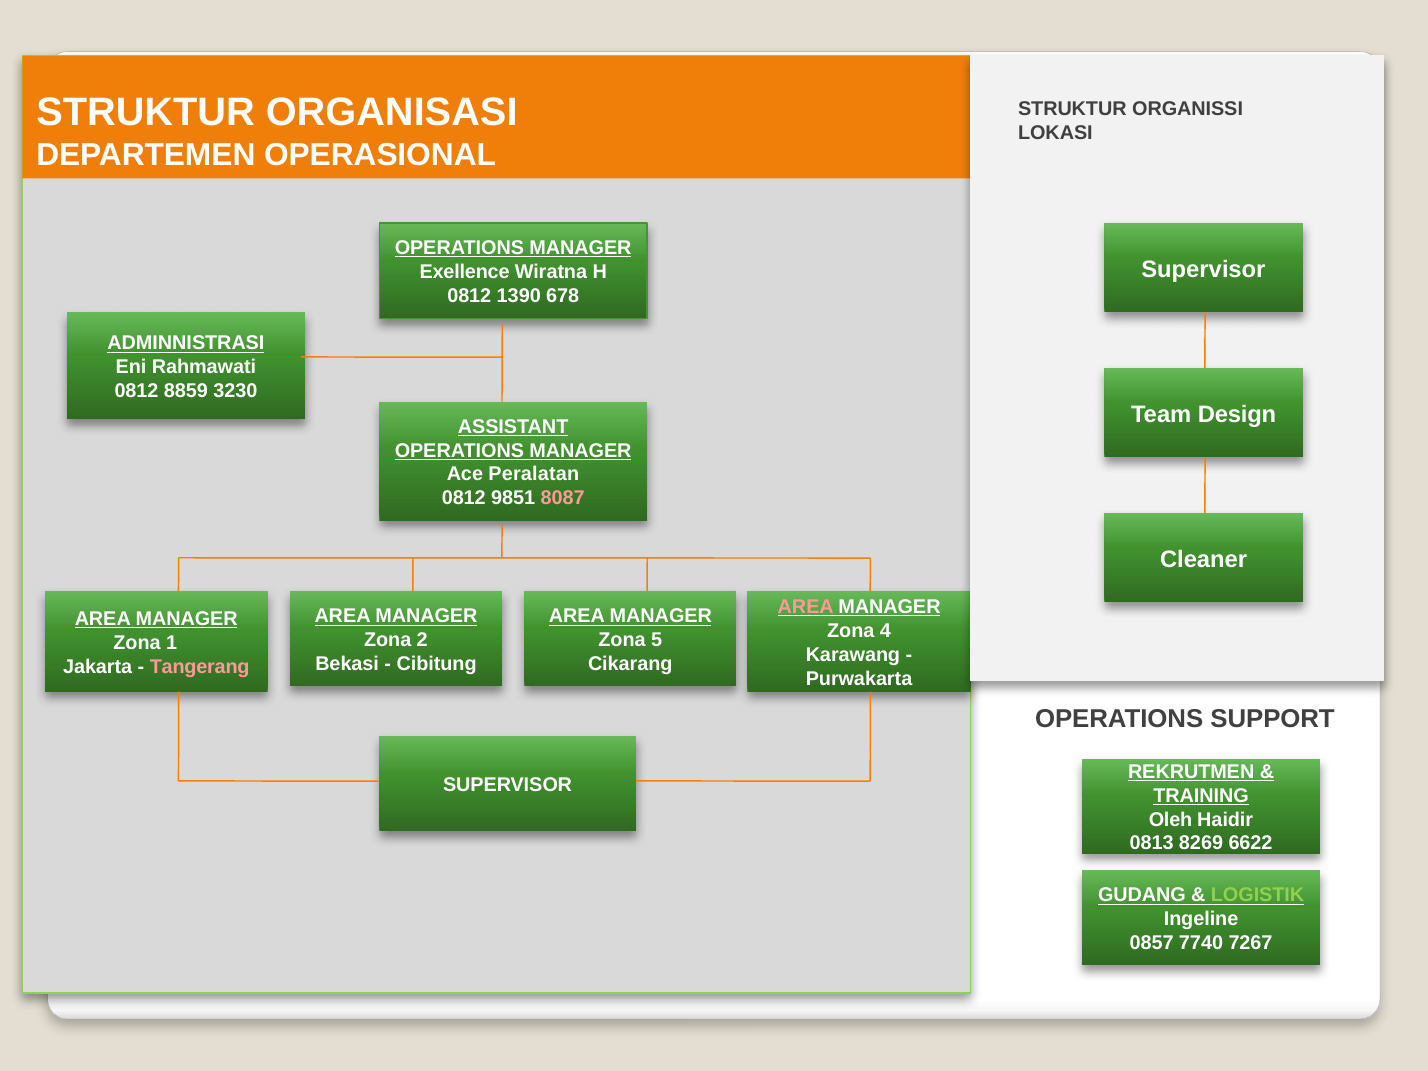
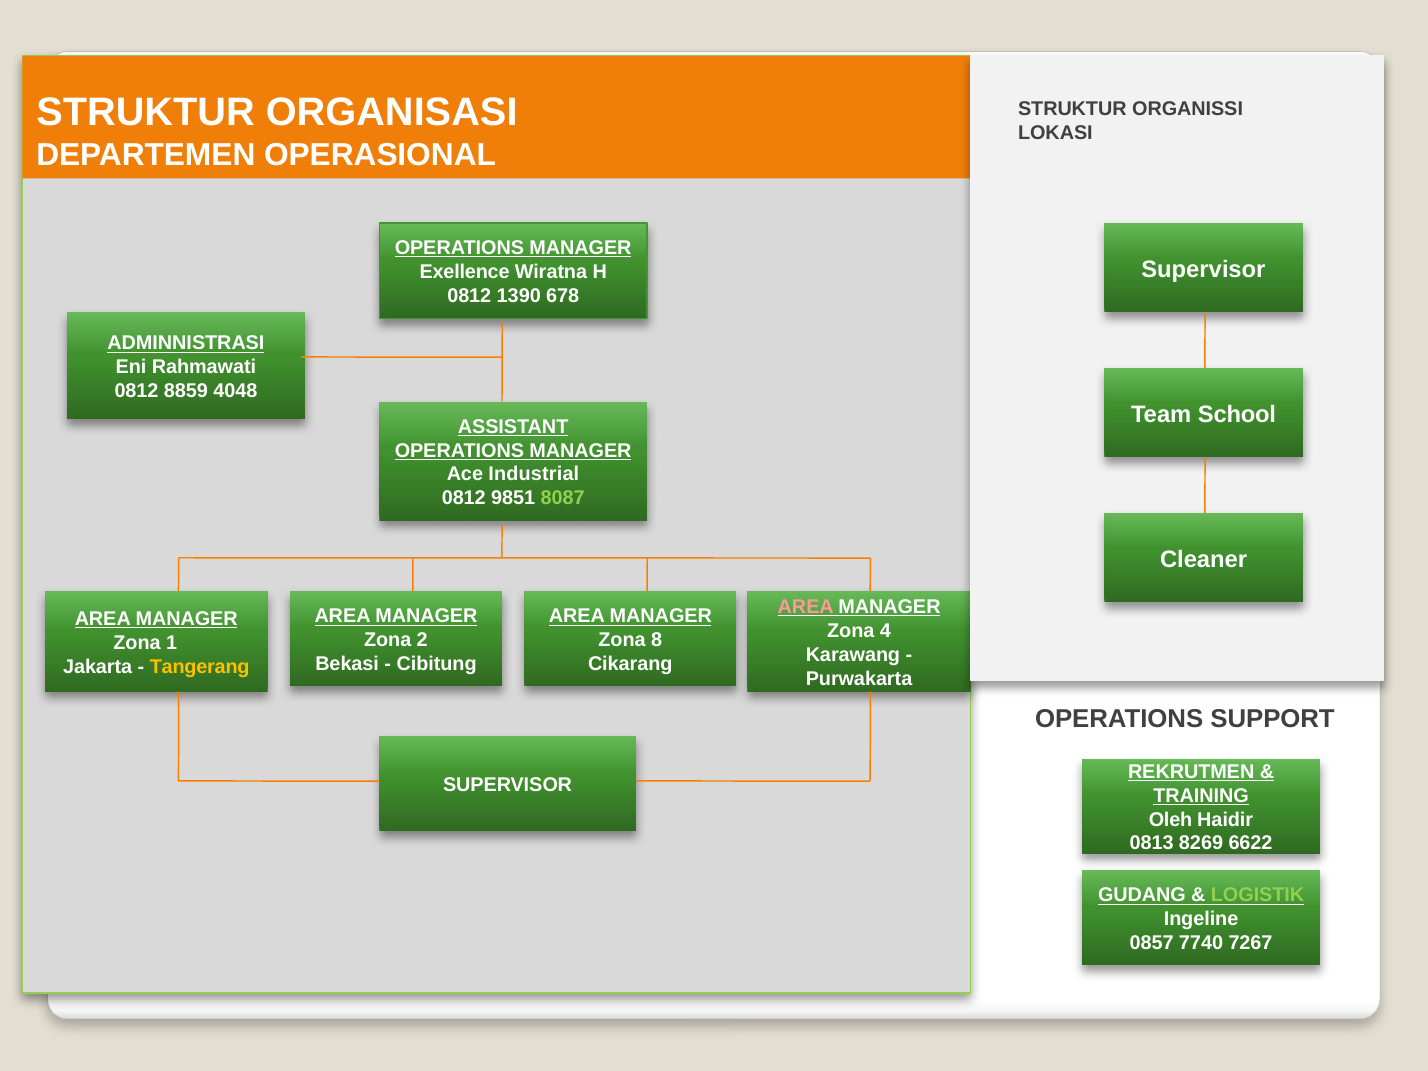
3230: 3230 -> 4048
Design: Design -> School
Peralatan: Peralatan -> Industrial
8087 colour: pink -> light green
5: 5 -> 8
Tangerang colour: pink -> yellow
